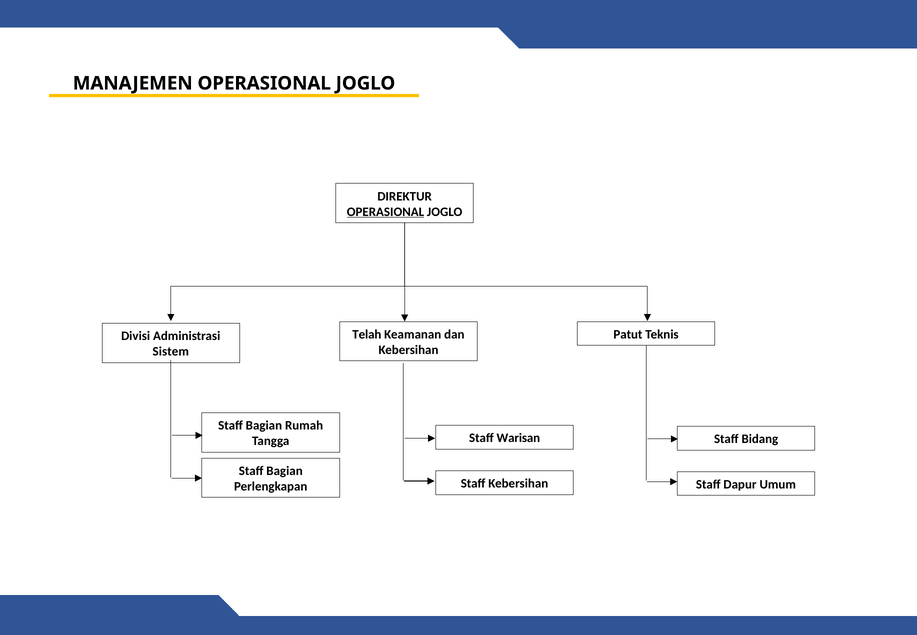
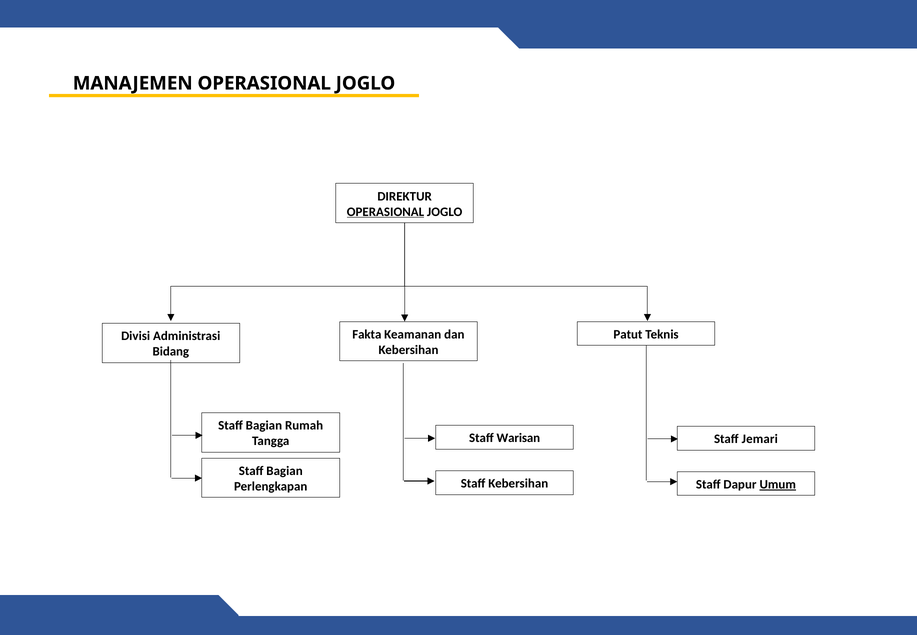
Telah: Telah -> Fakta
Sistem: Sistem -> Bidang
Bidang: Bidang -> Jemari
Umum underline: none -> present
